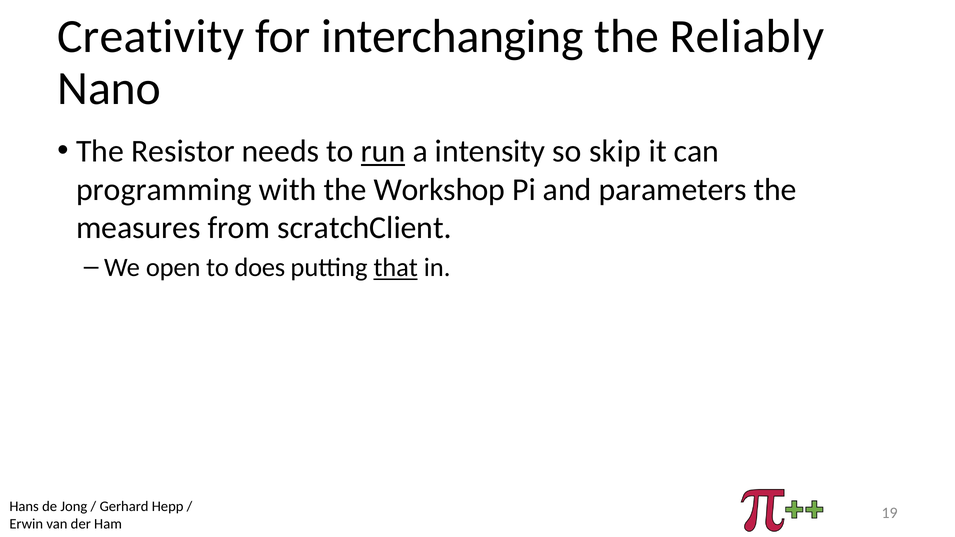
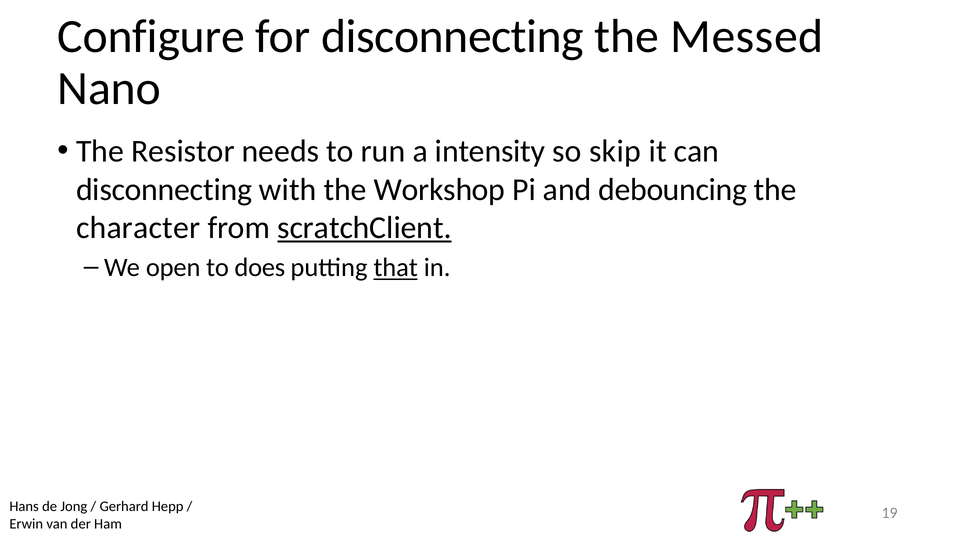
Creativity: Creativity -> Configure
for interchanging: interchanging -> disconnecting
Reliably: Reliably -> Messed
run underline: present -> none
programming at (164, 190): programming -> disconnecting
parameters: parameters -> debouncing
measures: measures -> character
scratchClient underline: none -> present
